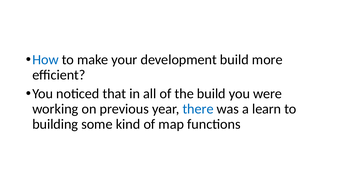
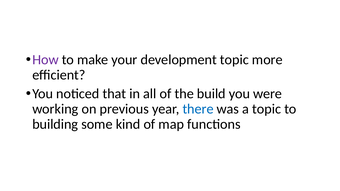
How colour: blue -> purple
development build: build -> topic
a learn: learn -> topic
